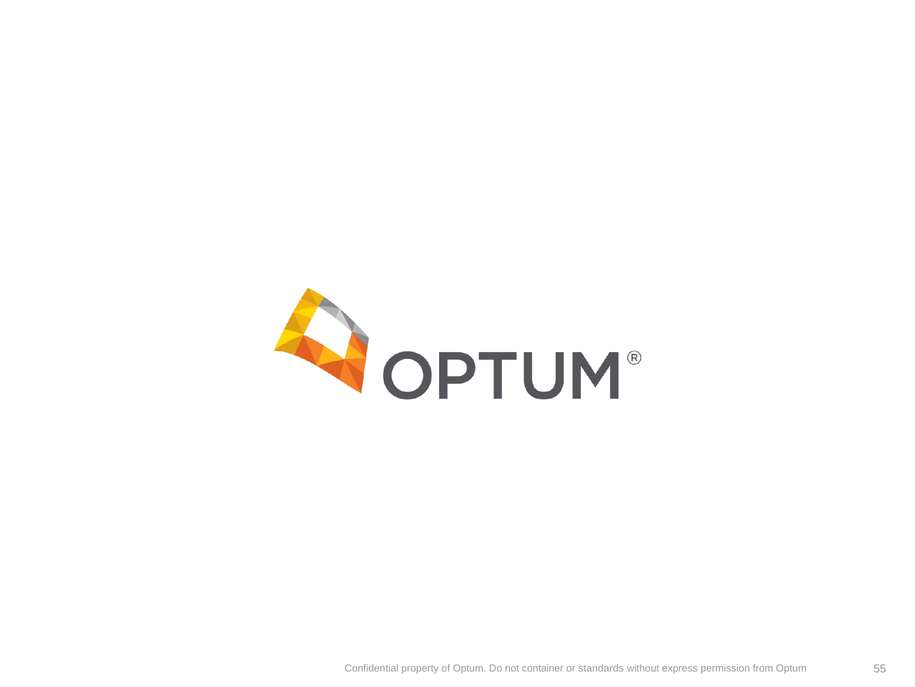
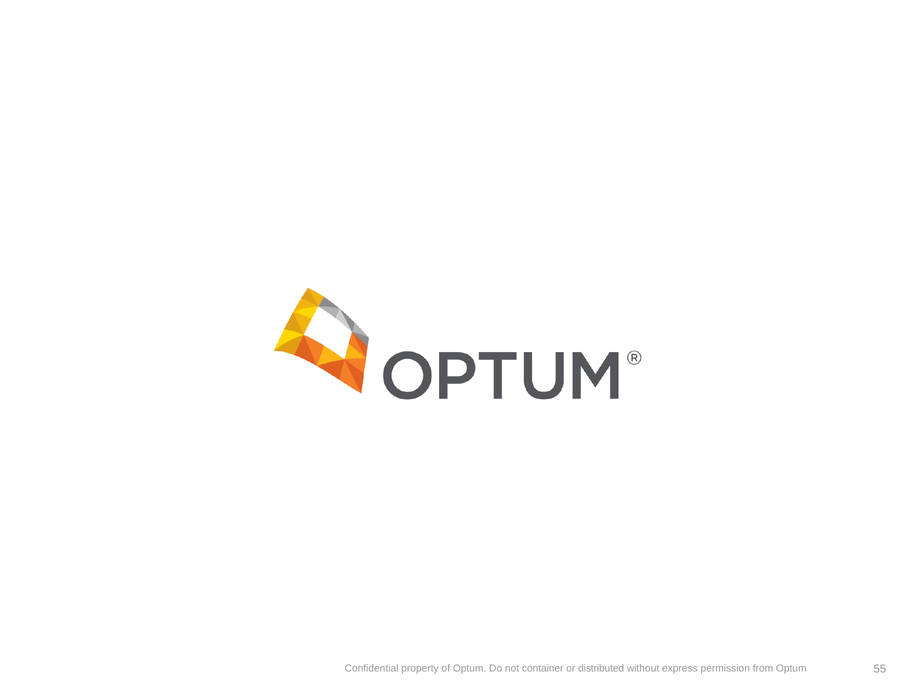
standards: standards -> distributed
